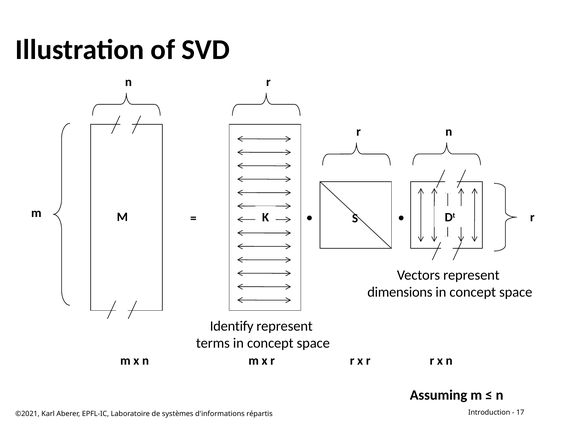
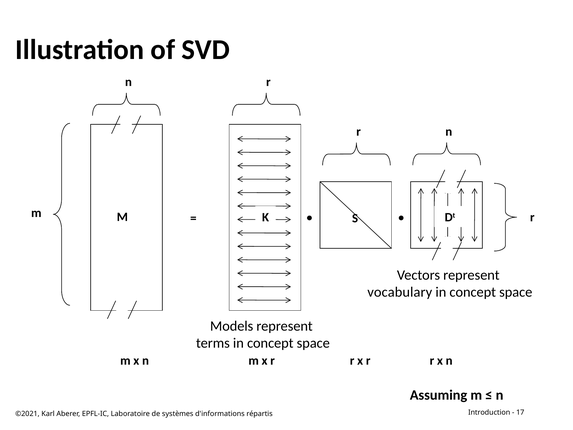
dimensions: dimensions -> vocabulary
Identify: Identify -> Models
